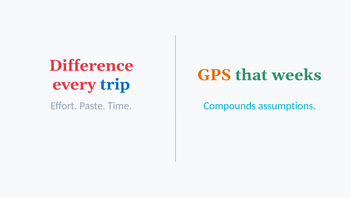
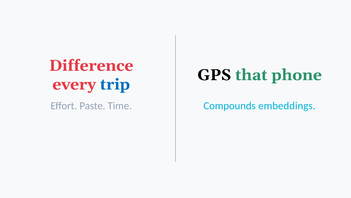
GPS colour: orange -> black
weeks: weeks -> phone
assumptions: assumptions -> embeddings
